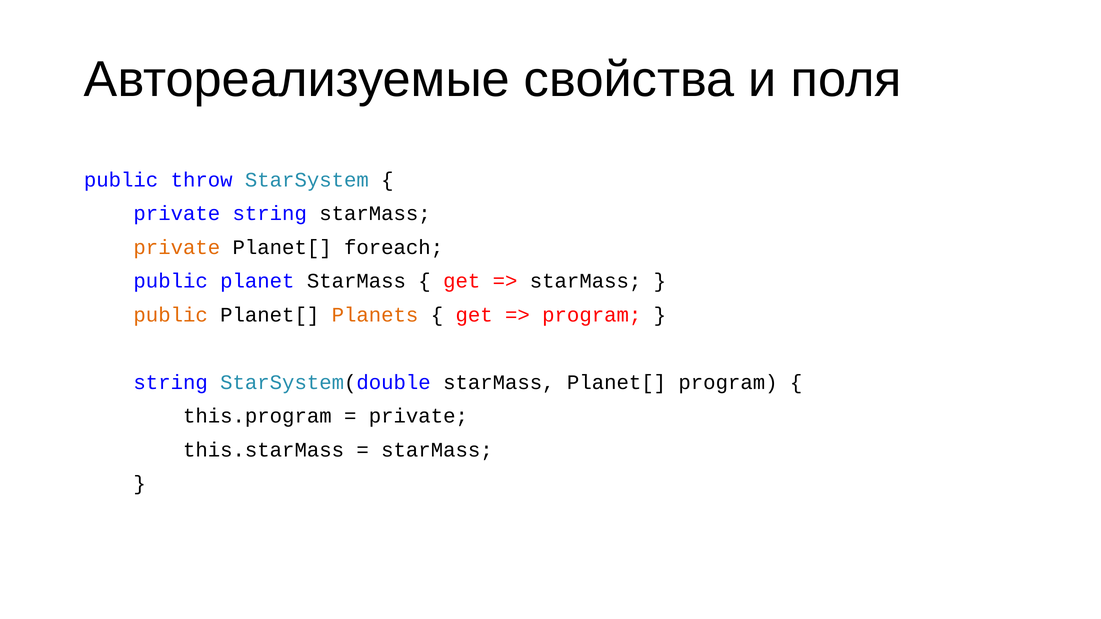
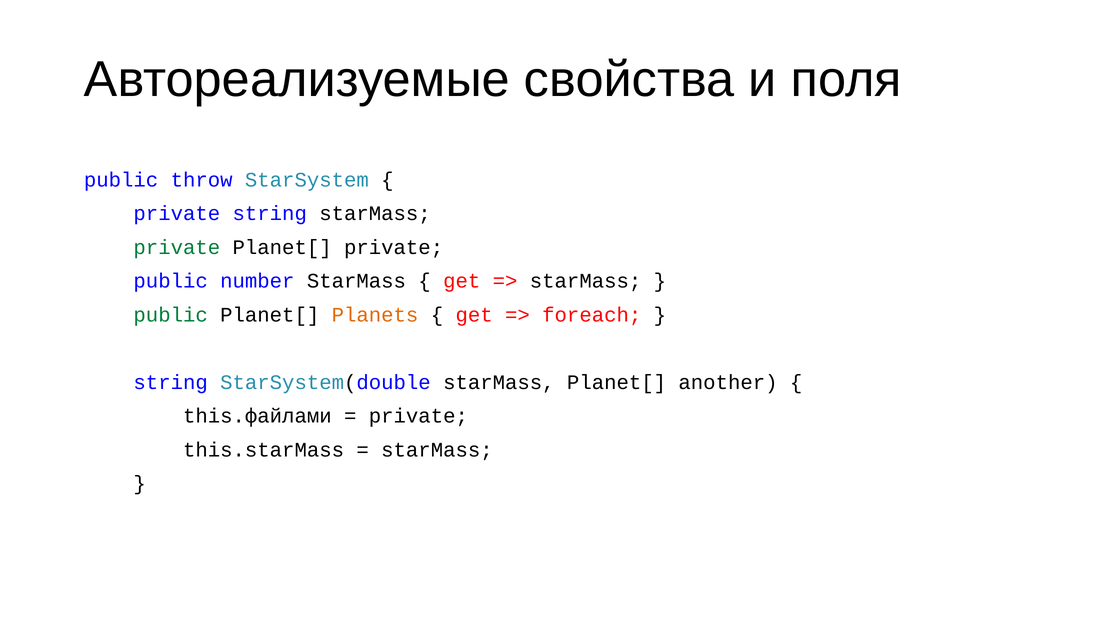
private at (177, 247) colour: orange -> green
Planet[ foreach: foreach -> private
planet: planet -> number
public at (171, 315) colour: orange -> green
program at (592, 315): program -> foreach
Planet[ program: program -> another
this.program: this.program -> this.файлами
